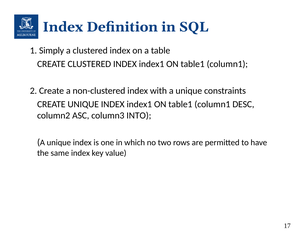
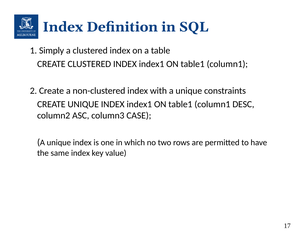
INTO: INTO -> CASE
